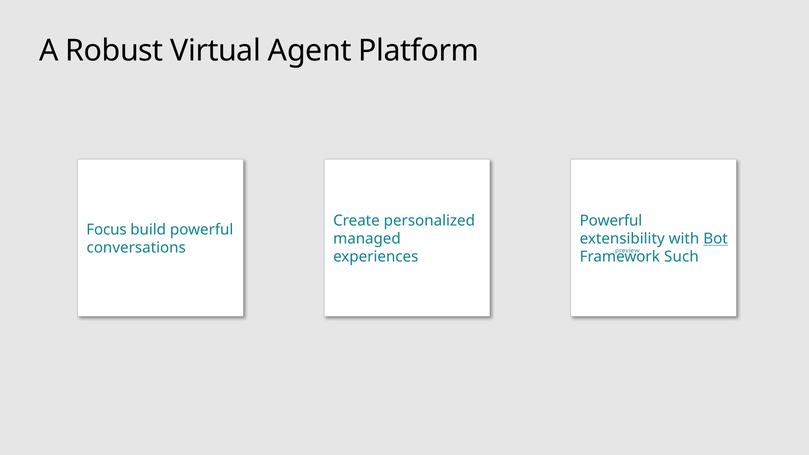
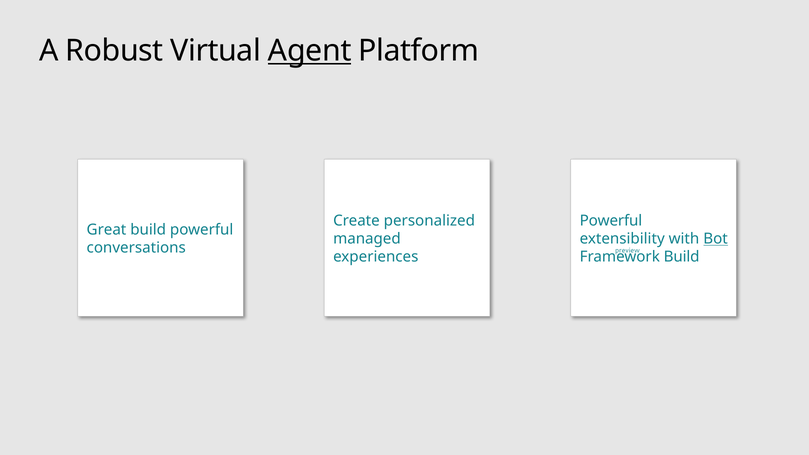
Agent underline: none -> present
Focus: Focus -> Great
Framework Such: Such -> Build
